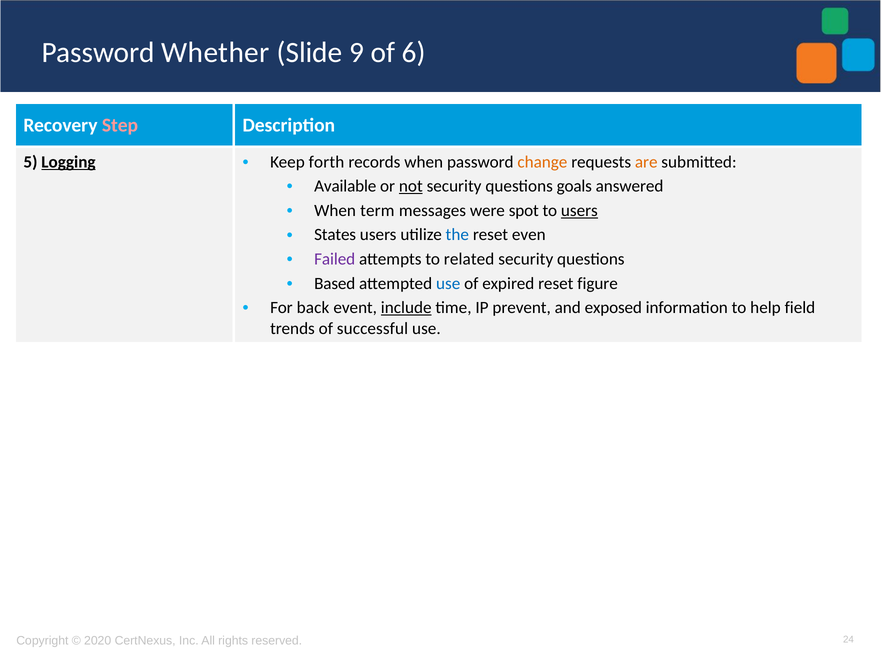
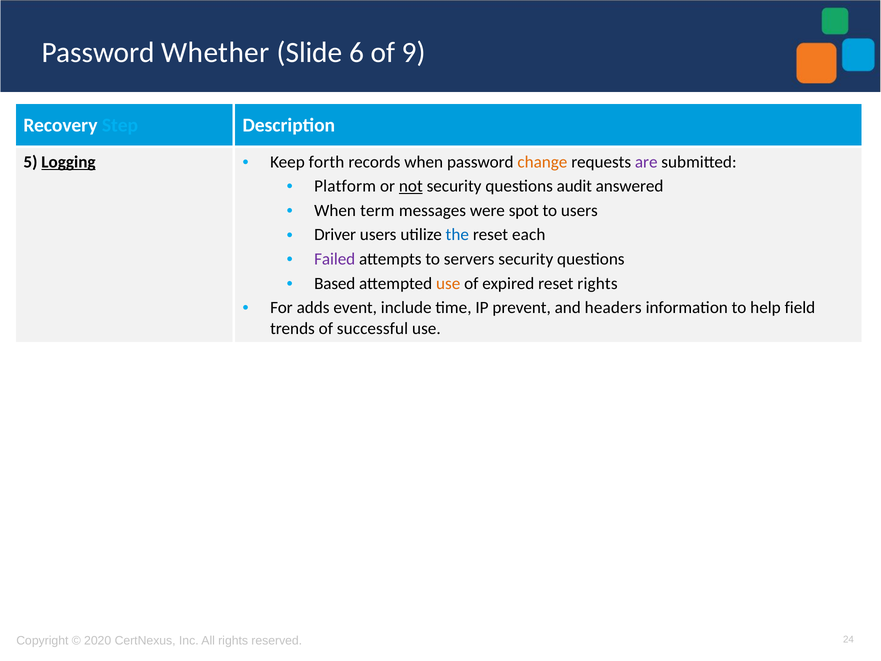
9: 9 -> 6
6: 6 -> 9
Step colour: pink -> light blue
are colour: orange -> purple
Available: Available -> Platform
goals: goals -> audit
users at (579, 210) underline: present -> none
States: States -> Driver
even: even -> each
related: related -> servers
use at (448, 283) colour: blue -> orange
reset figure: figure -> rights
back: back -> adds
include underline: present -> none
exposed: exposed -> headers
